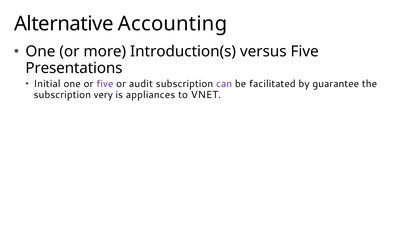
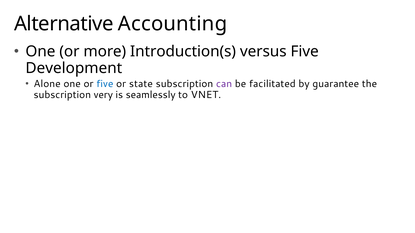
Presentations: Presentations -> Development
Initial: Initial -> Alone
five at (105, 84) colour: purple -> blue
audit: audit -> state
appliances: appliances -> seamlessly
